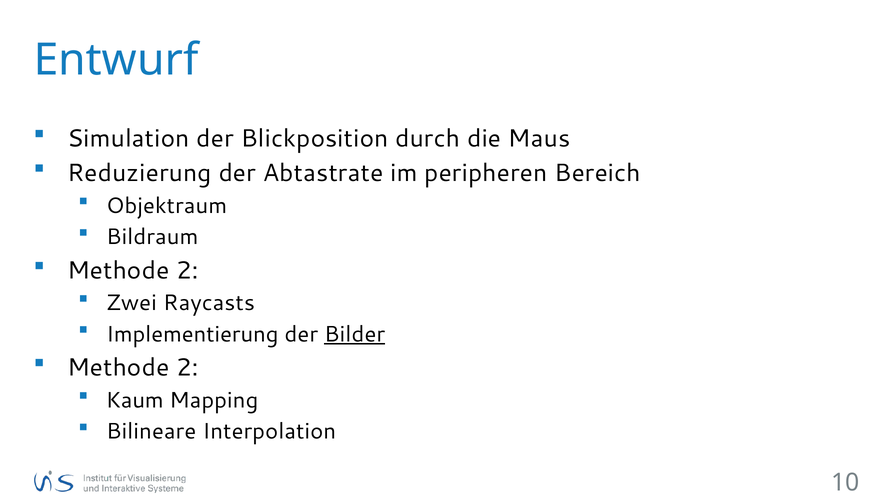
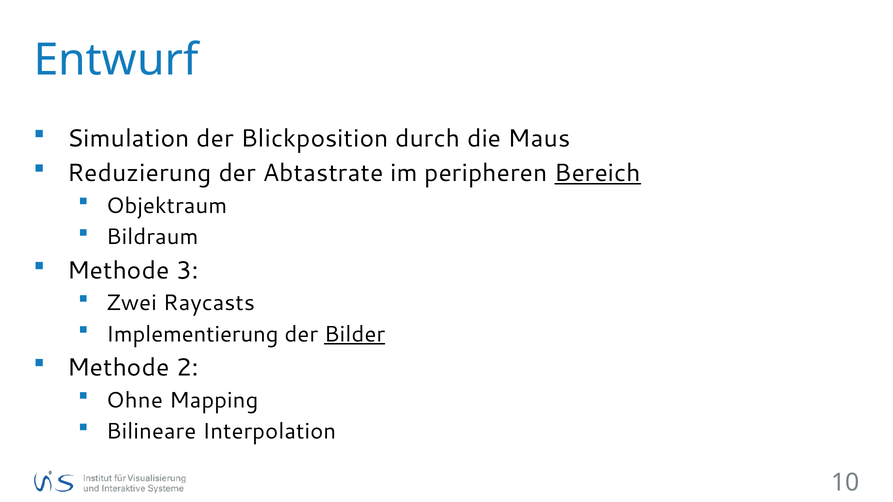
Bereich underline: none -> present
2 at (188, 271): 2 -> 3
Kaum: Kaum -> Ohne
